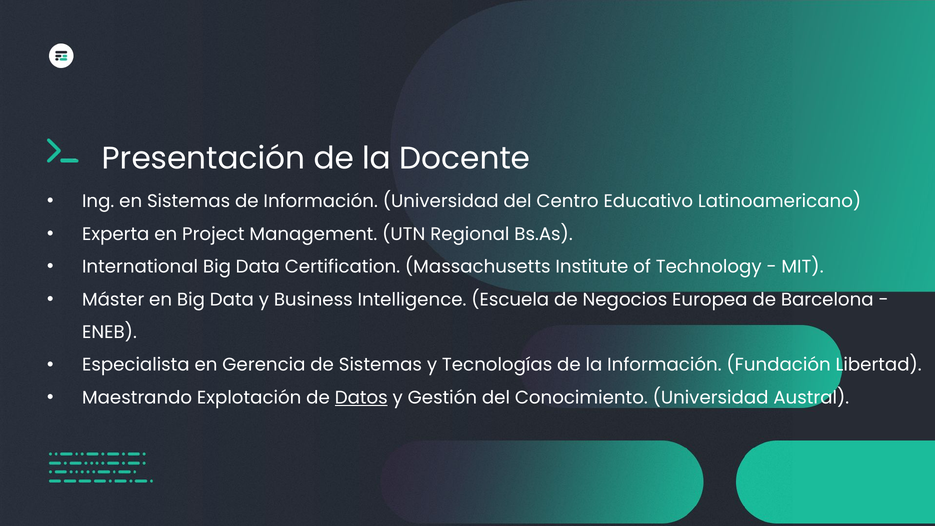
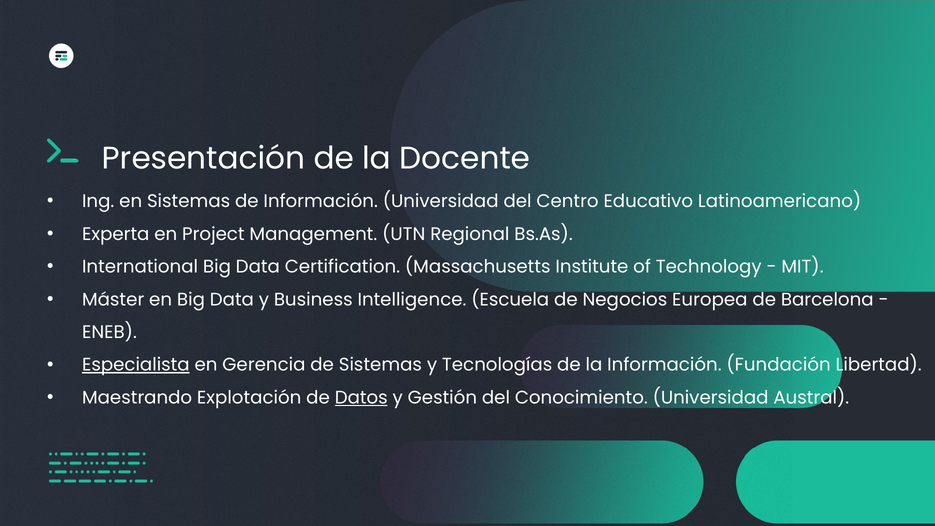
Especialista underline: none -> present
